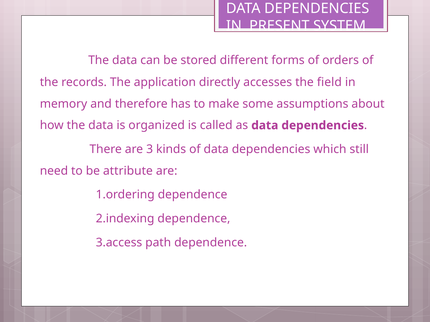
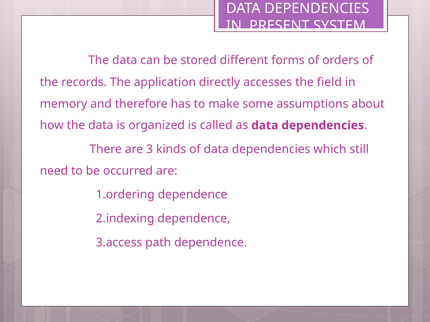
attribute: attribute -> occurred
